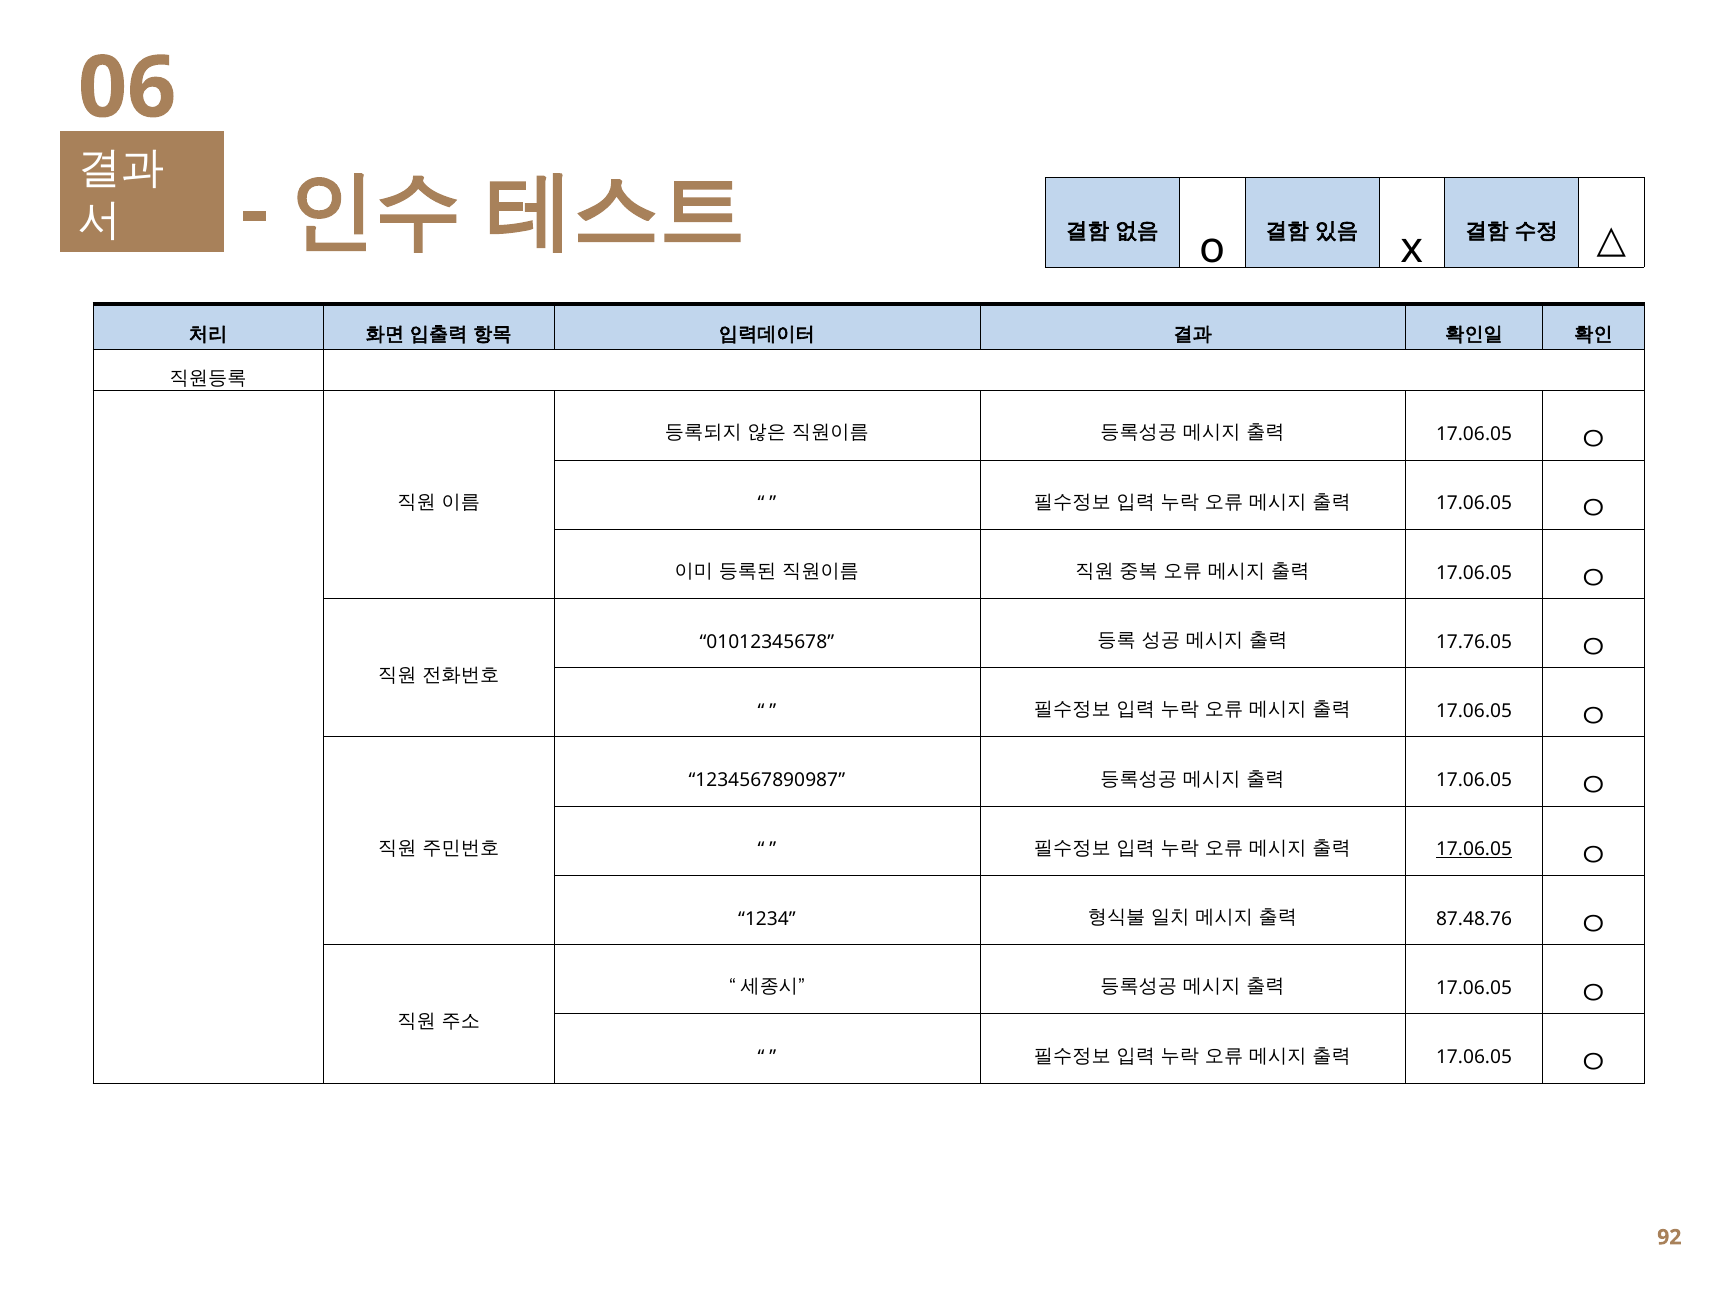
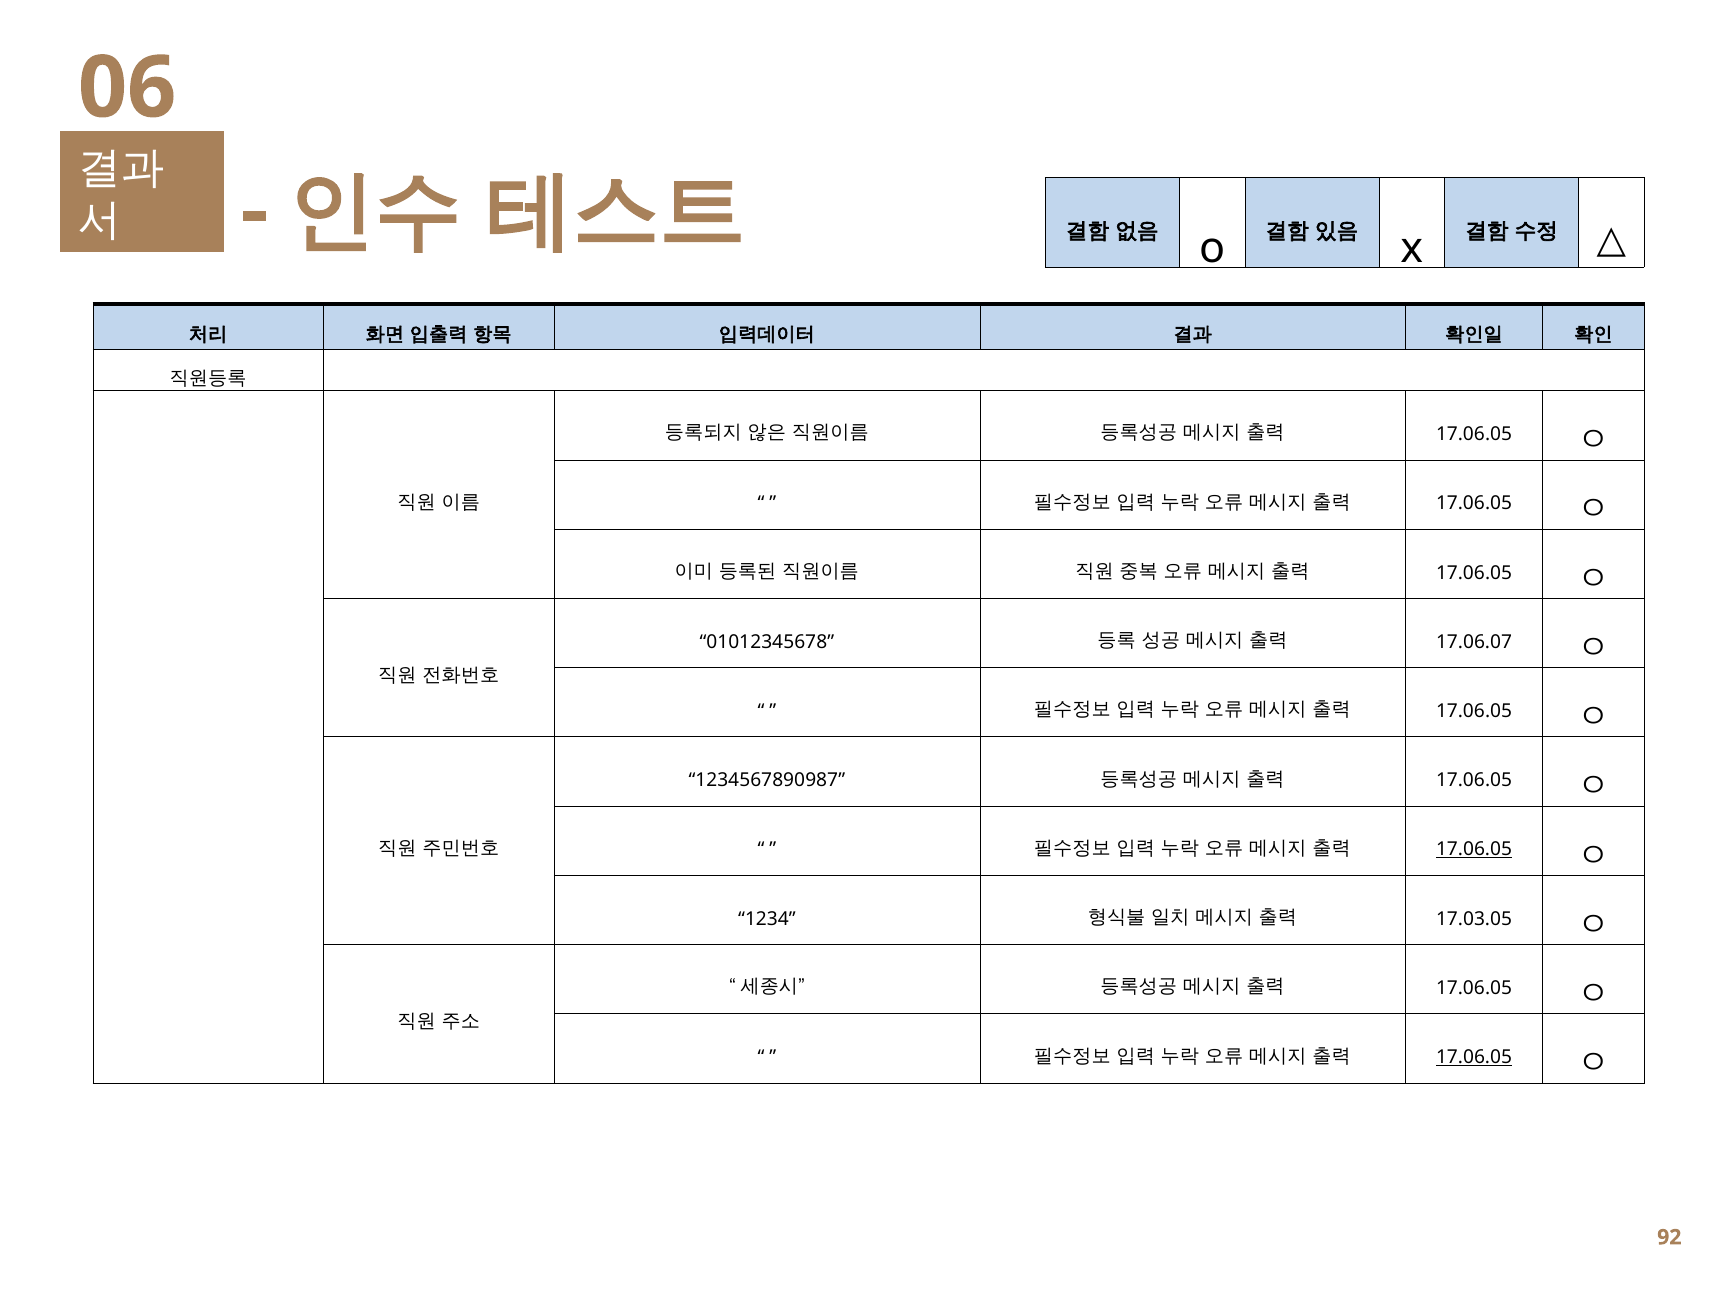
17.76.05: 17.76.05 -> 17.06.07
87.48.76: 87.48.76 -> 17.03.05
17.06.05 at (1474, 1057) underline: none -> present
